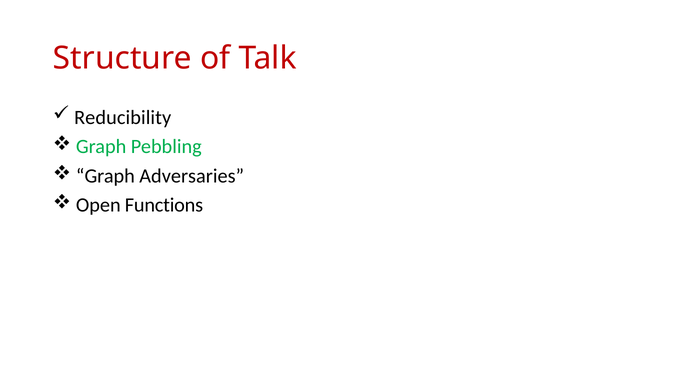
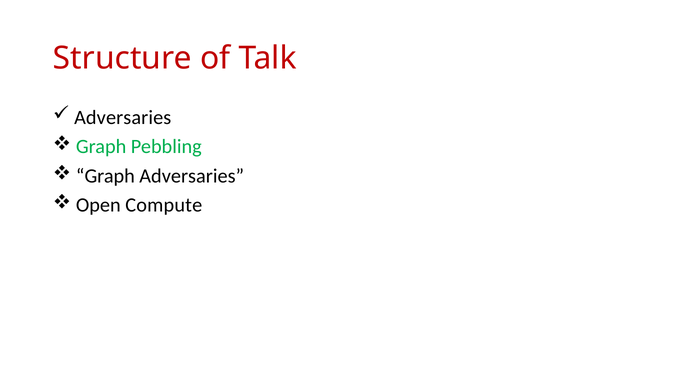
Reducibility at (123, 118): Reducibility -> Adversaries
Functions: Functions -> Compute
